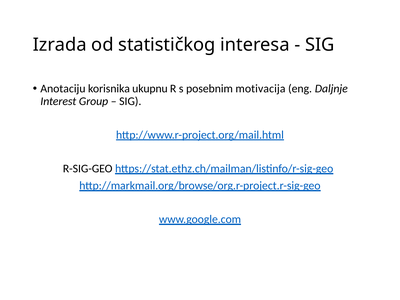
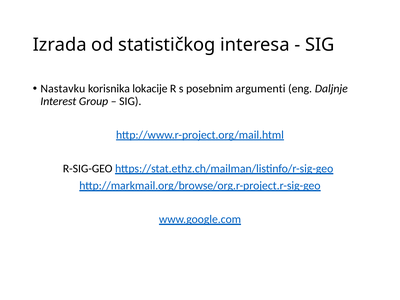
Anotaciju: Anotaciju -> Nastavku
ukupnu: ukupnu -> lokacije
motivacija: motivacija -> argumenti
